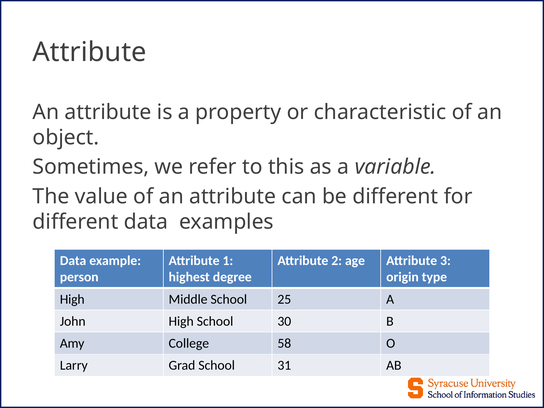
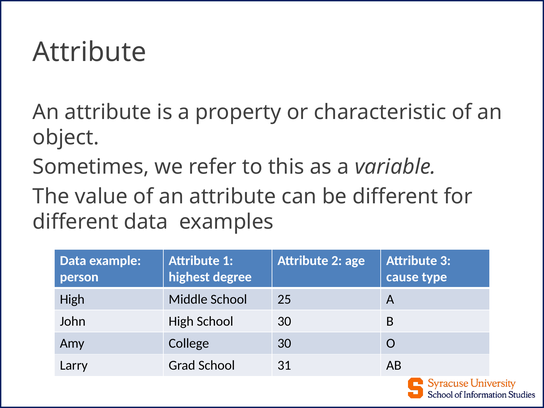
origin: origin -> cause
College 58: 58 -> 30
